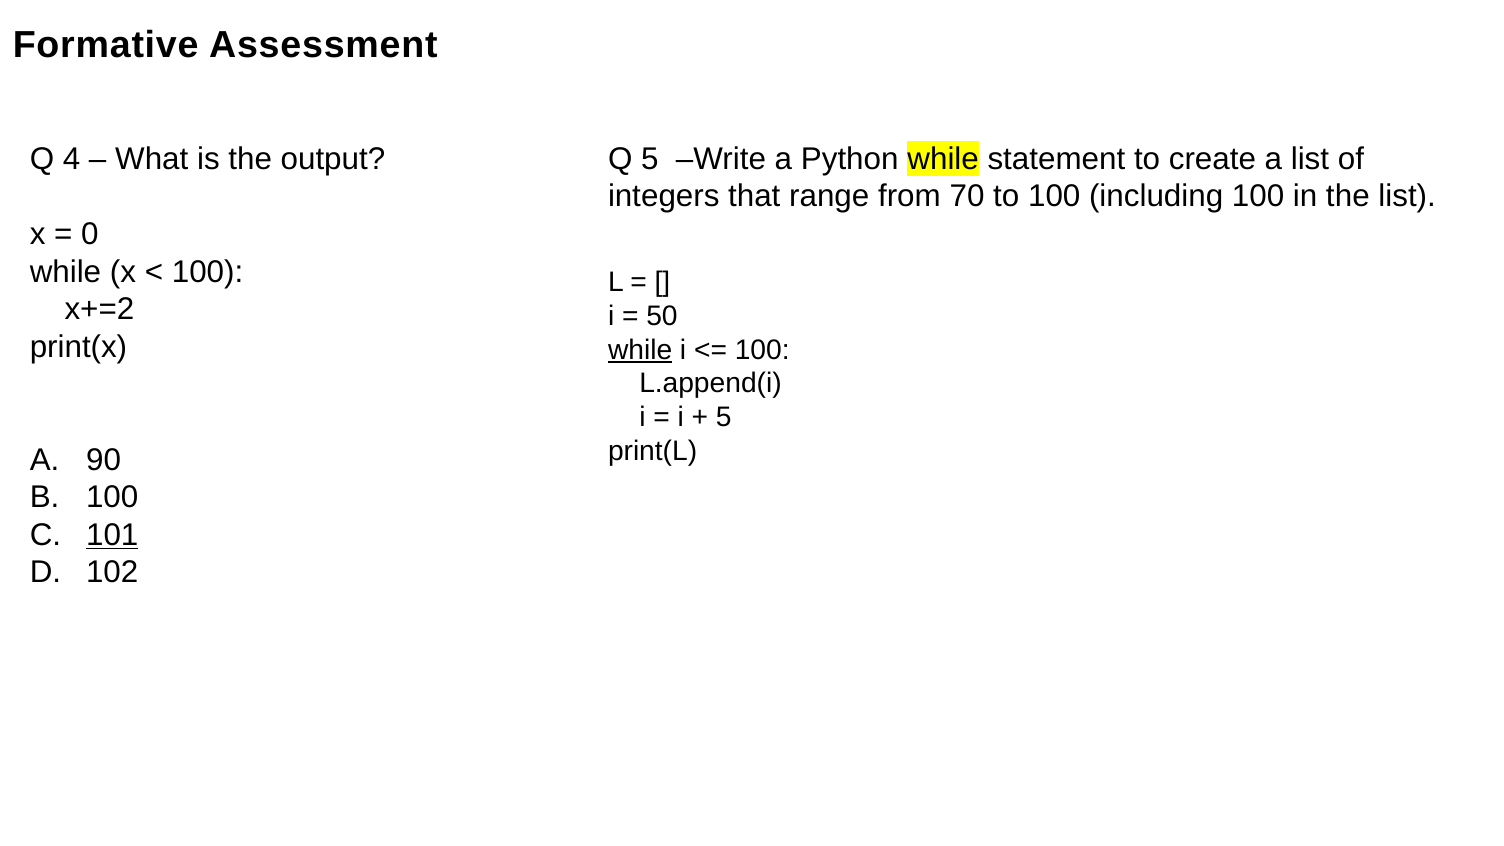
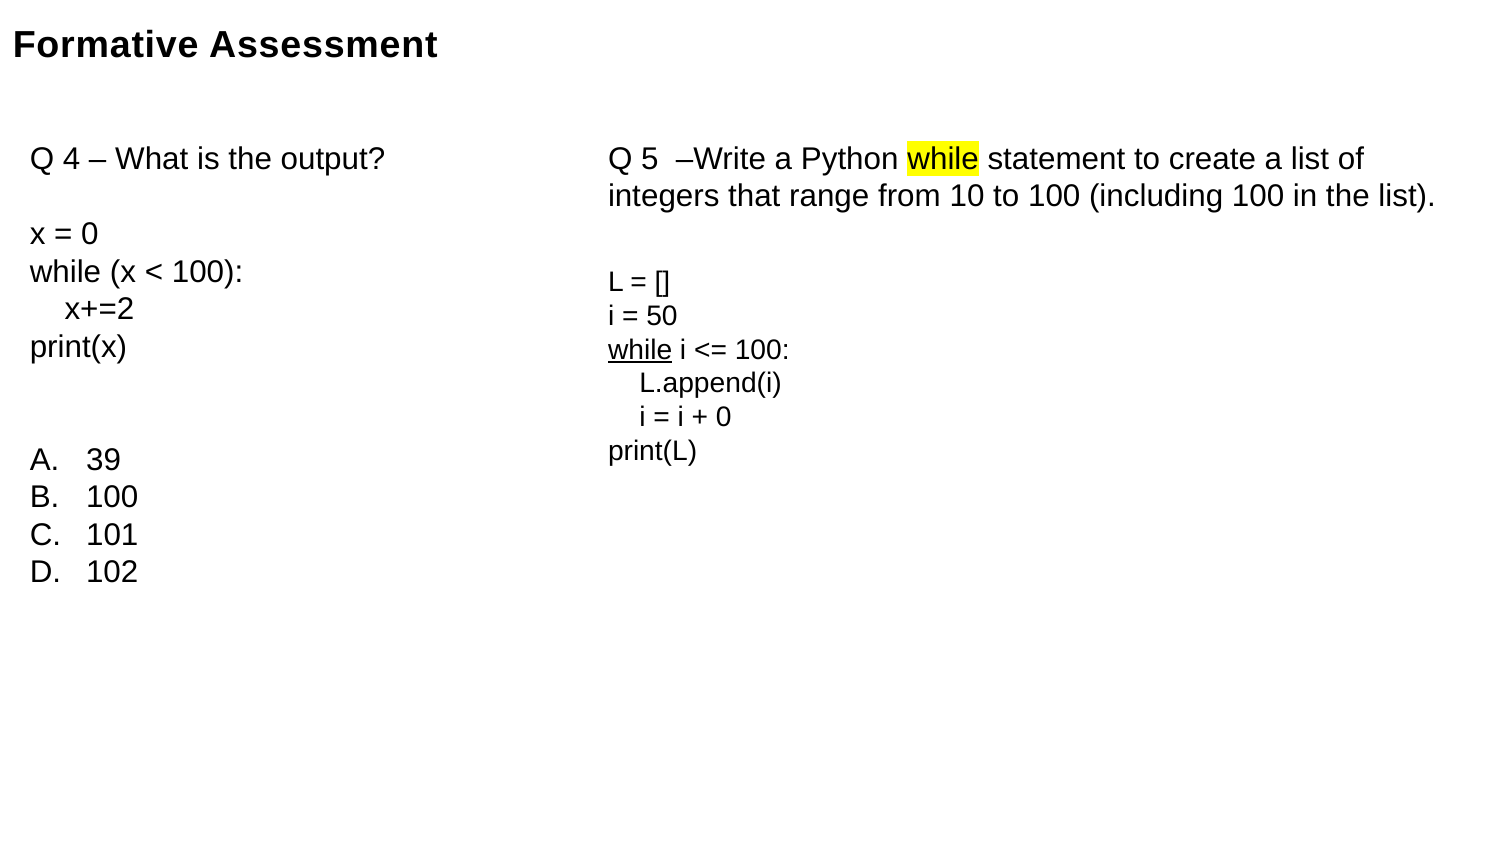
70: 70 -> 10
5 at (724, 417): 5 -> 0
90: 90 -> 39
101 underline: present -> none
